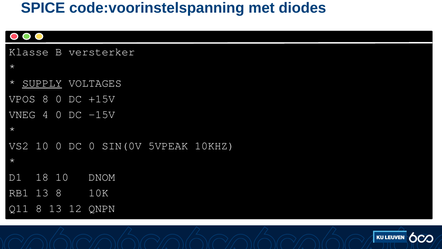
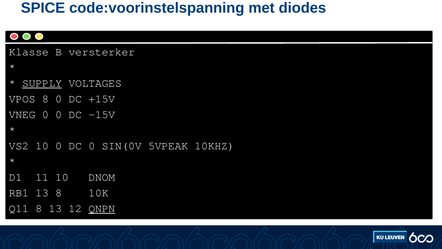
VNEG 4: 4 -> 0
18: 18 -> 11
QNPN underline: none -> present
